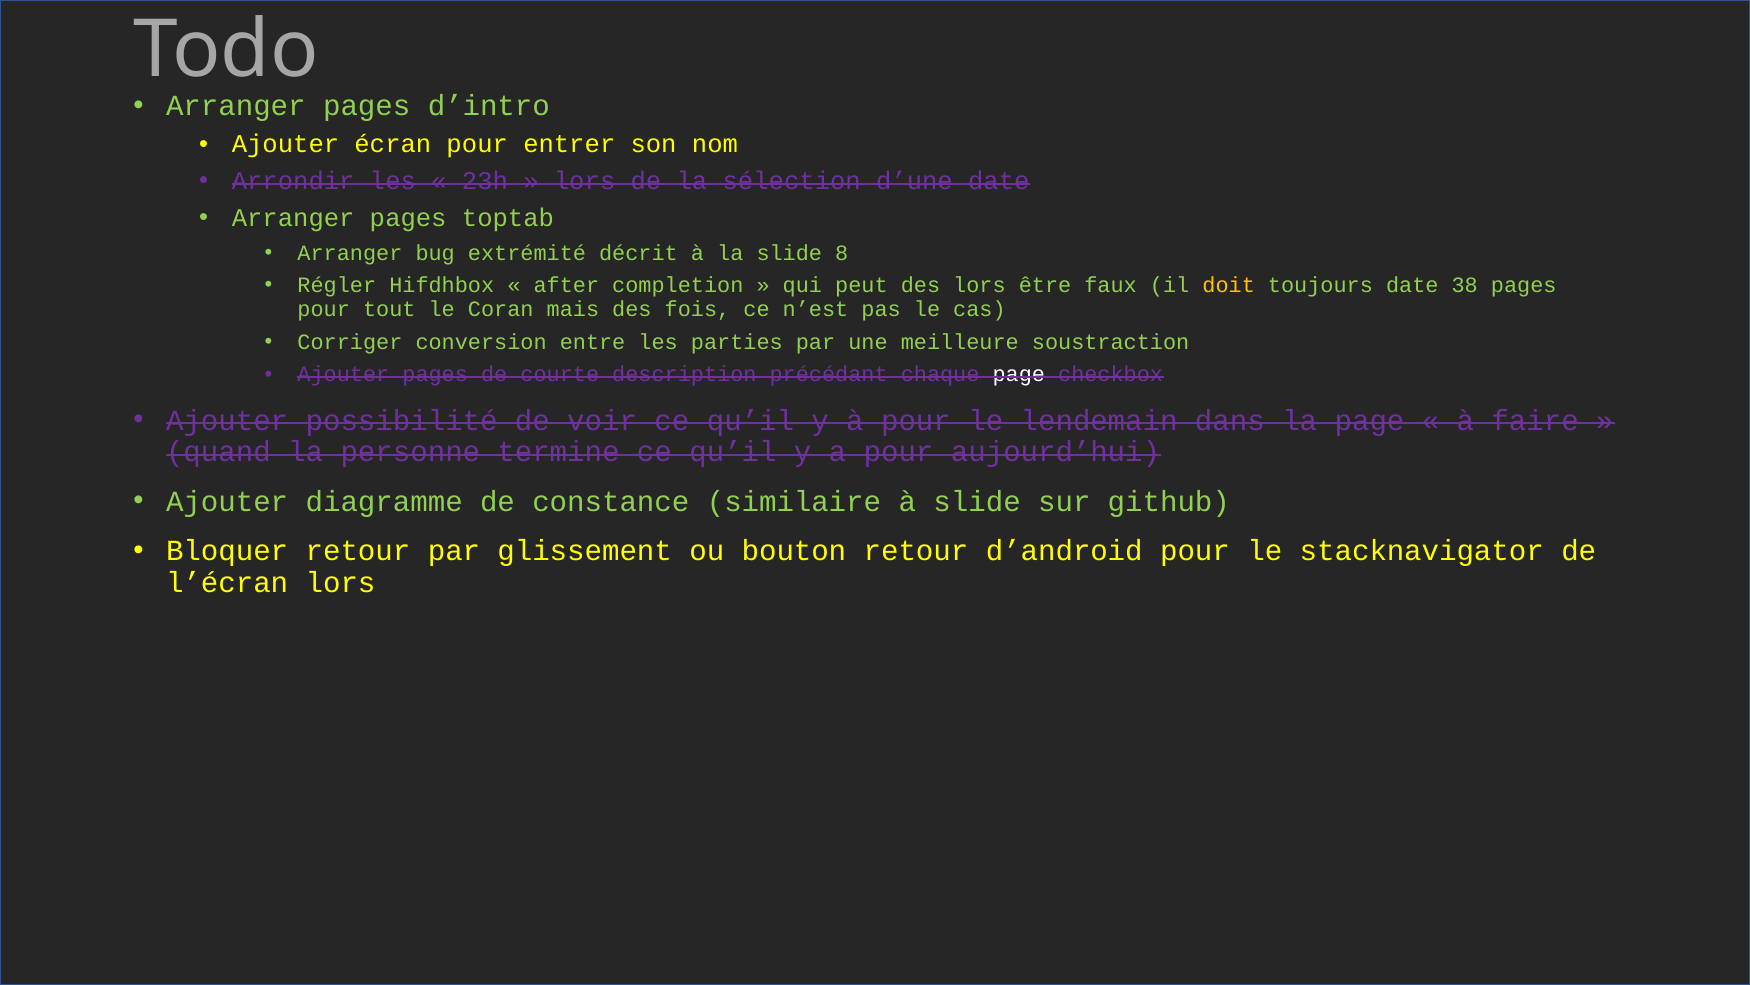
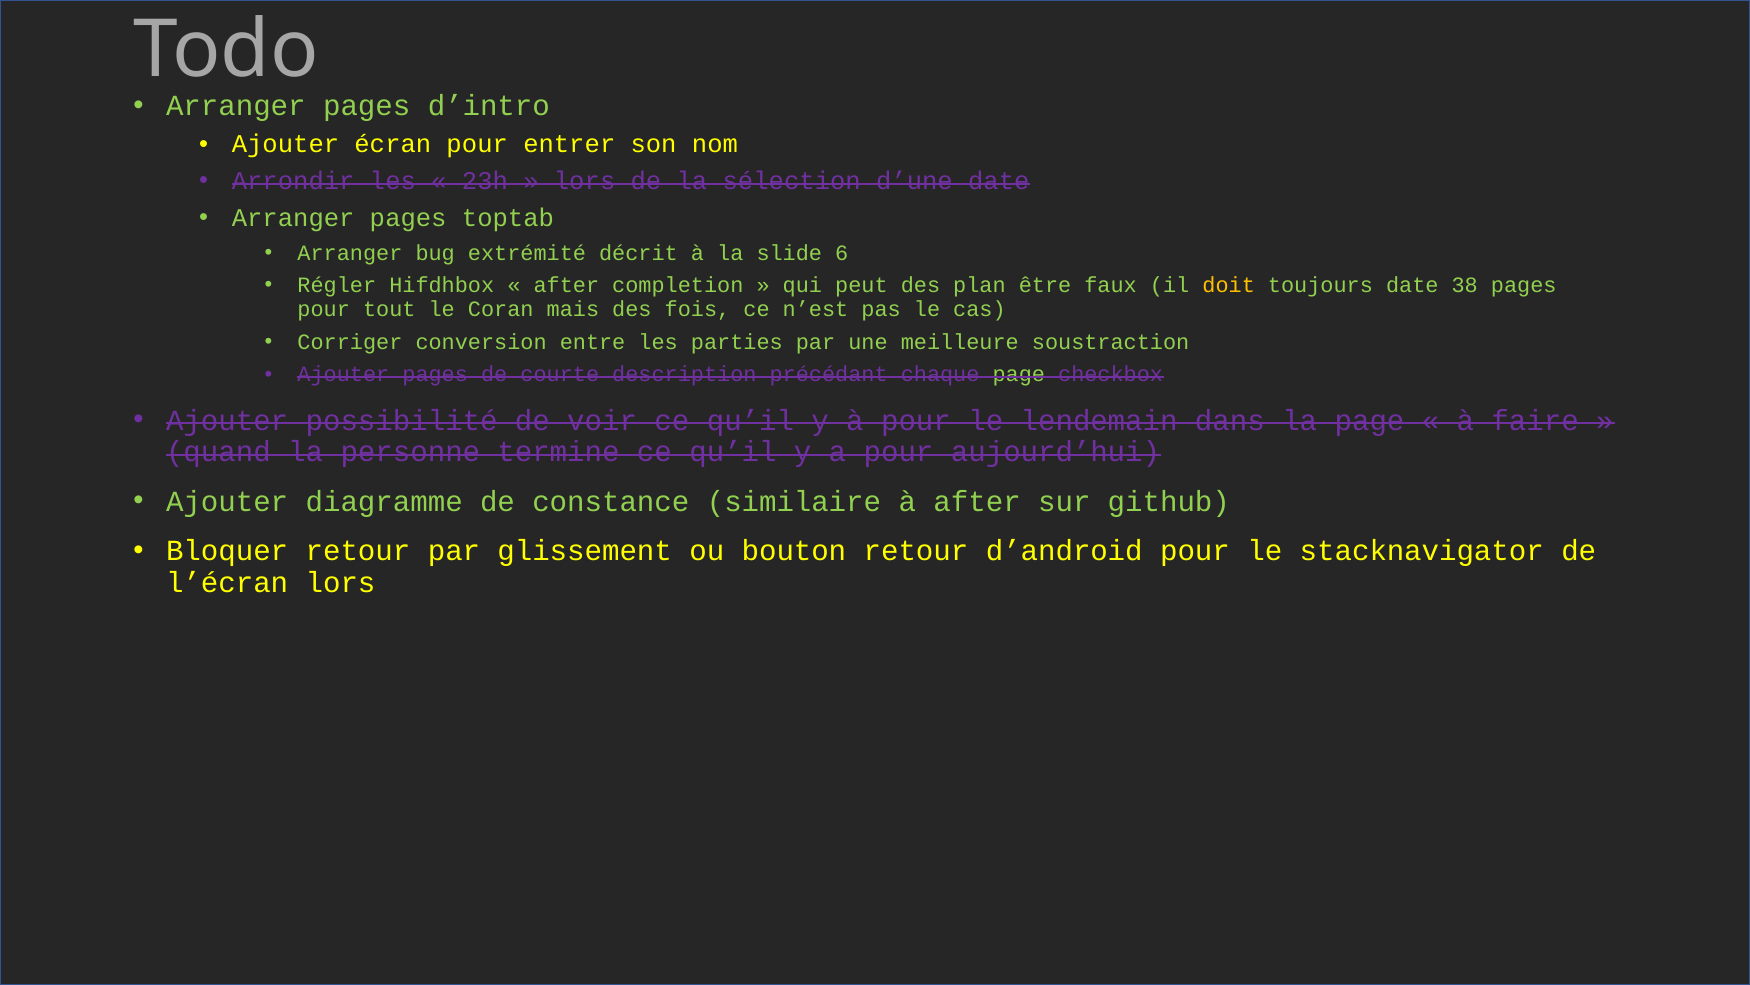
8: 8 -> 6
des lors: lors -> plan
page at (1019, 374) colour: white -> light green
à slide: slide -> after
